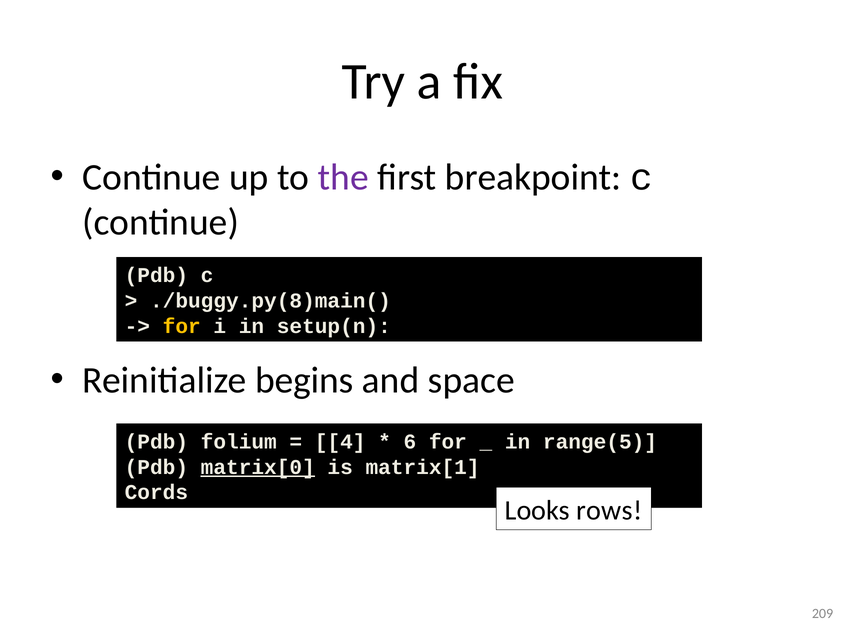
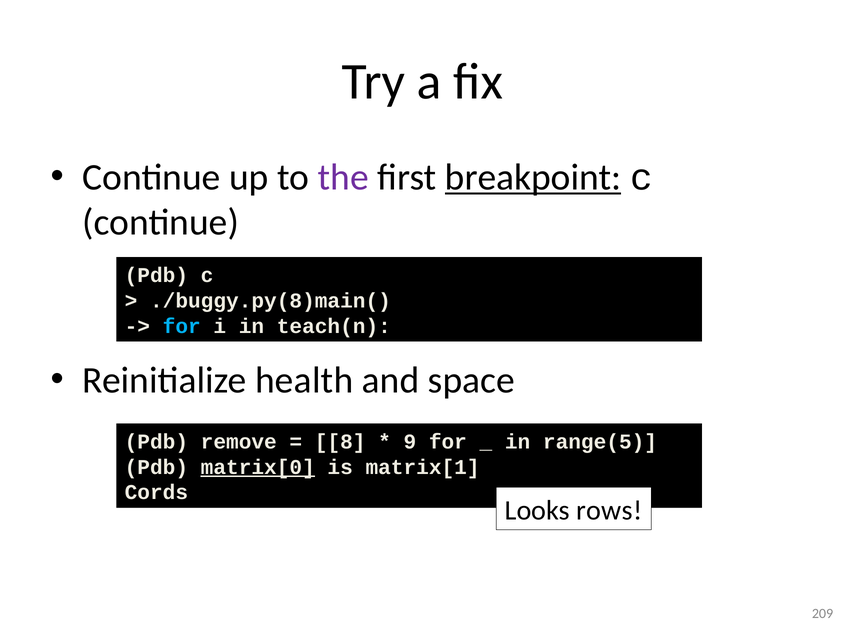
breakpoint underline: none -> present
for at (182, 326) colour: yellow -> light blue
setup(n: setup(n -> teach(n
begins: begins -> health
folium: folium -> remove
4: 4 -> 8
6: 6 -> 9
